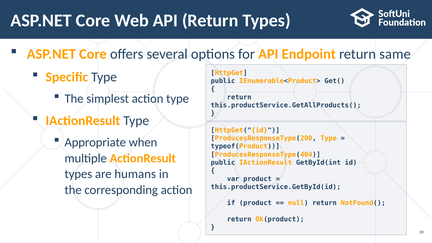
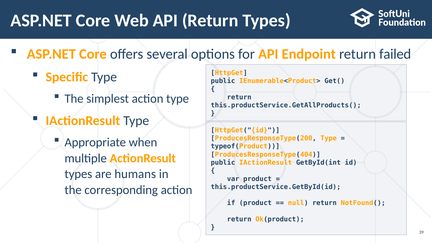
same: same -> failed
